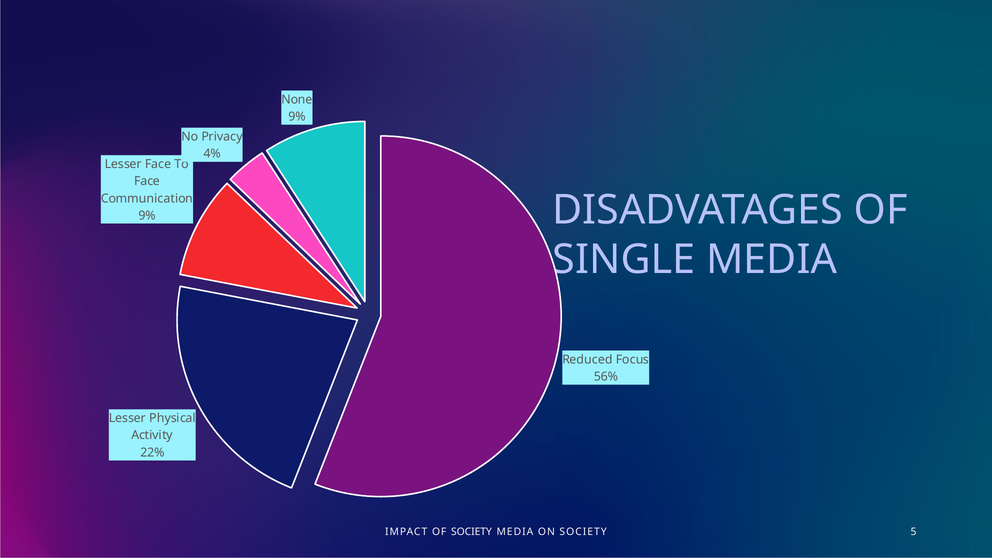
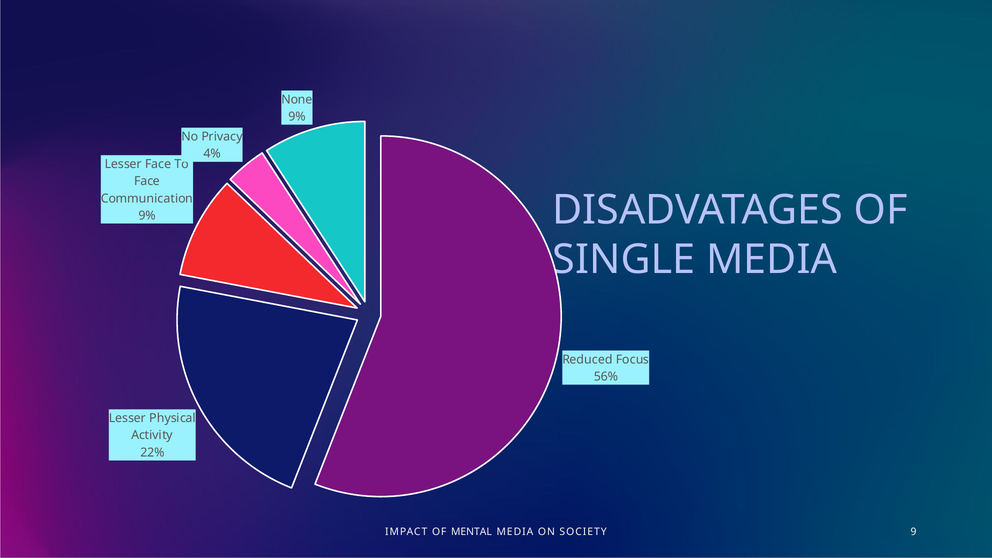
OF SOCIETY: SOCIETY -> MENTAL
5: 5 -> 9
